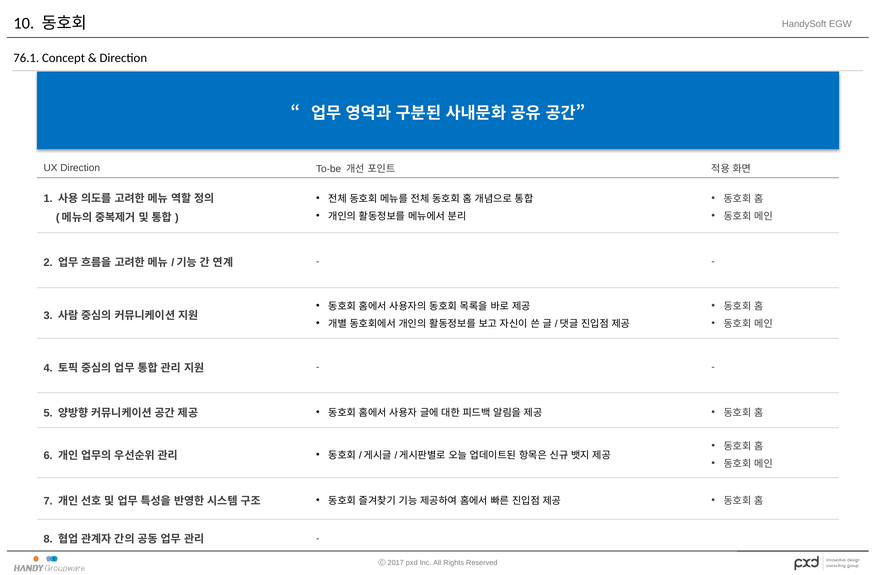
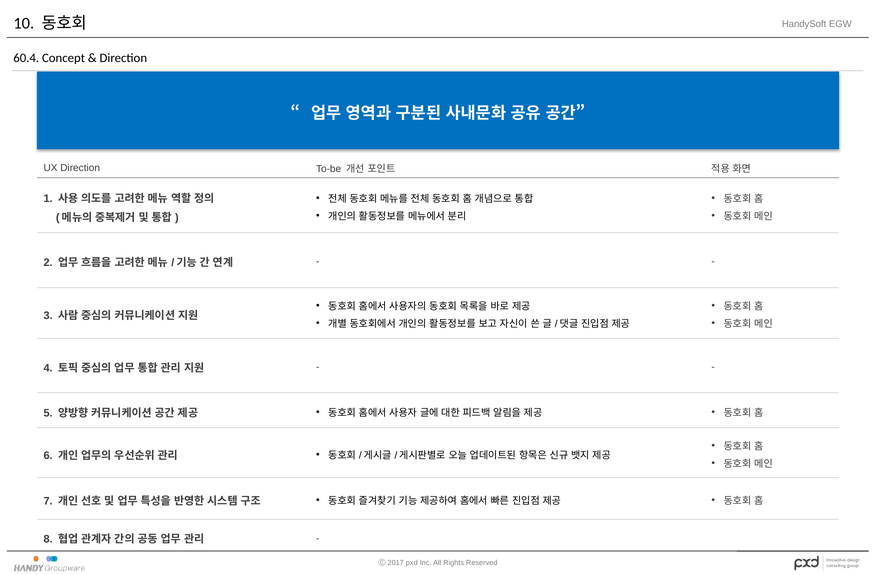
76.1: 76.1 -> 60.4
